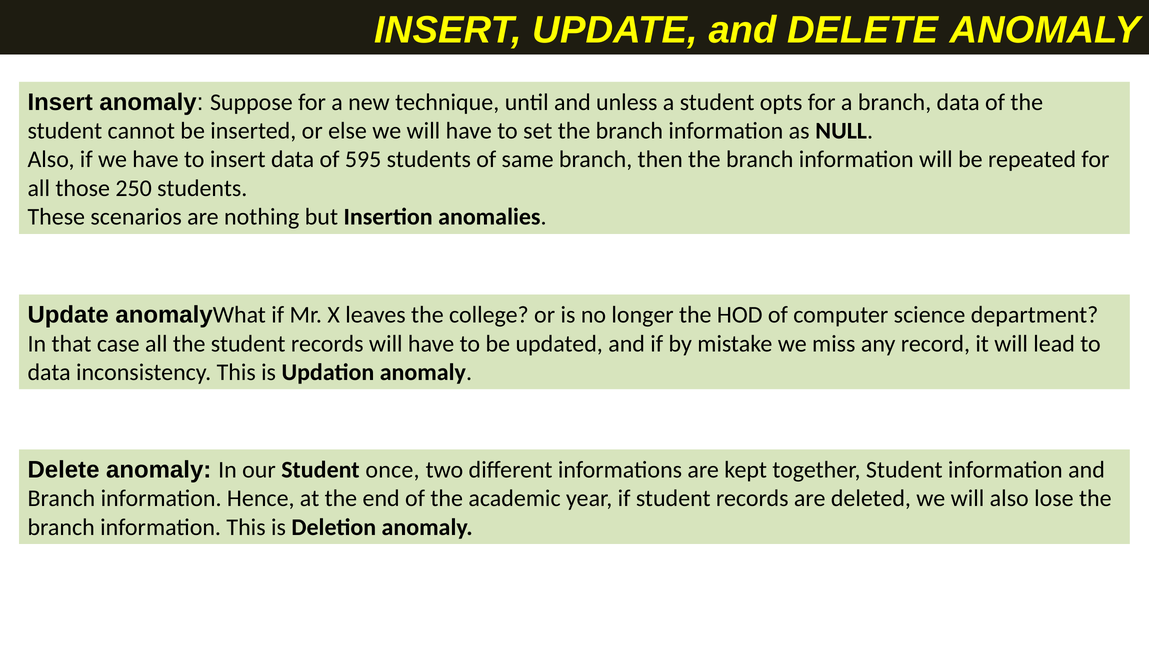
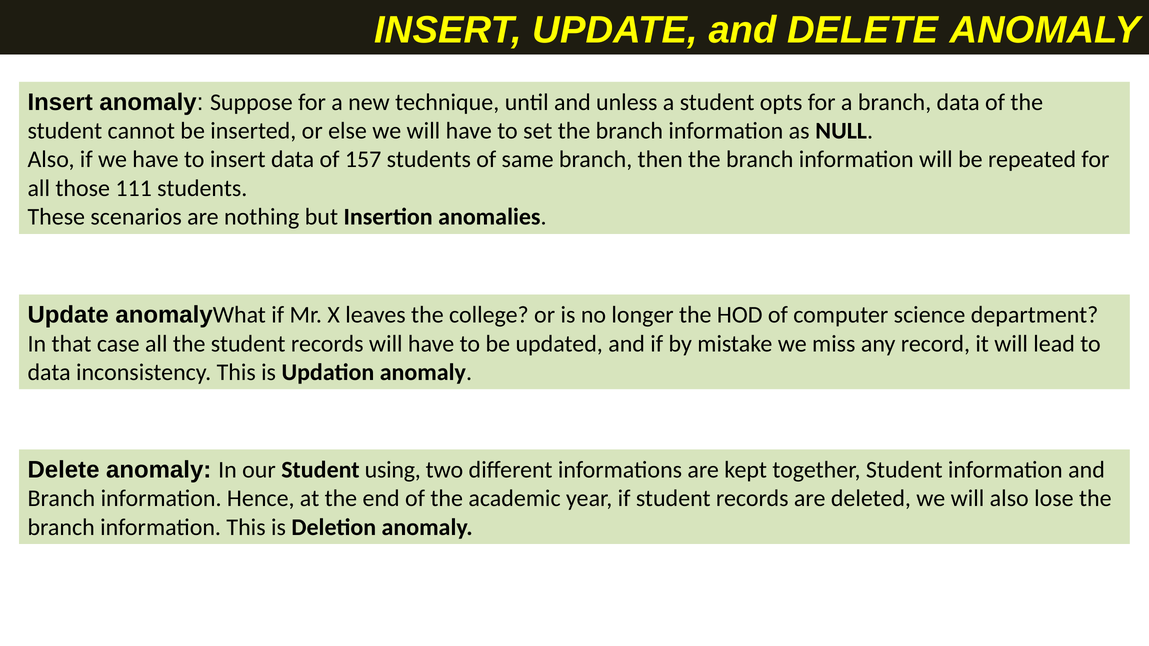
595: 595 -> 157
250: 250 -> 111
once: once -> using
